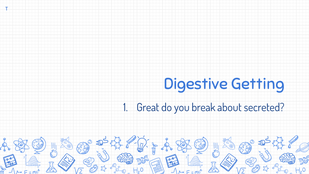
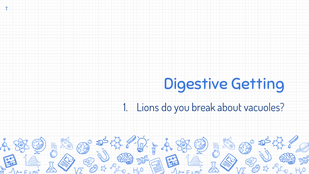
Great: Great -> Lions
secreted: secreted -> vacuoles
